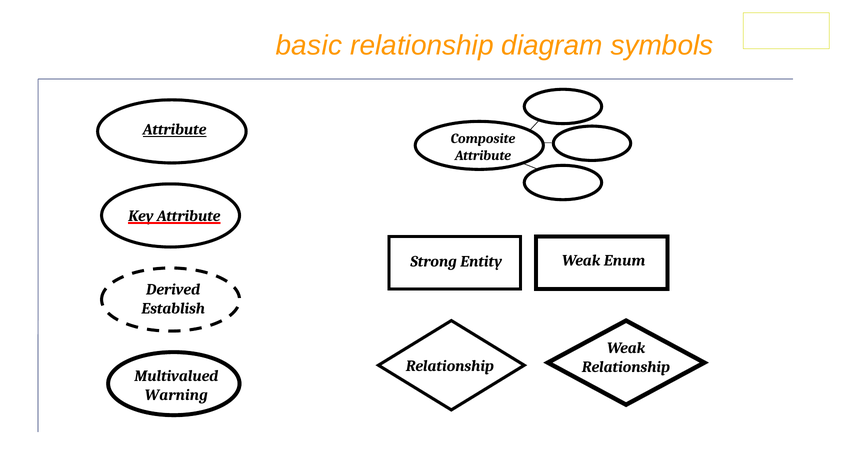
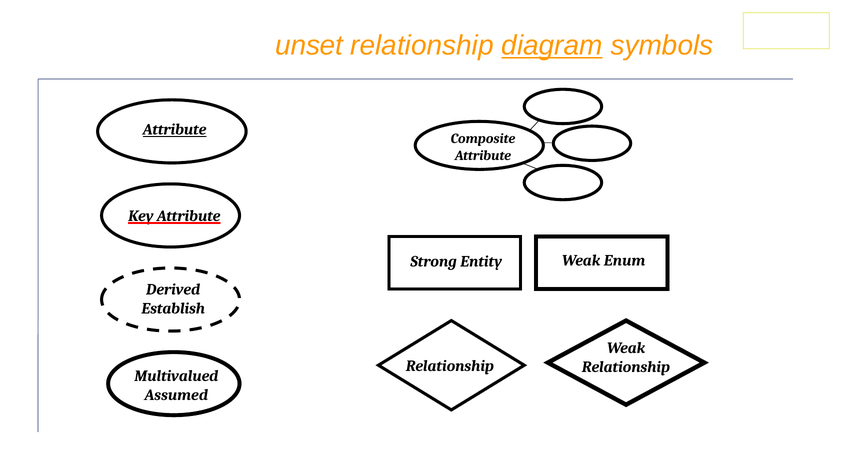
basic: basic -> unset
diagram underline: none -> present
Warning: Warning -> Assumed
